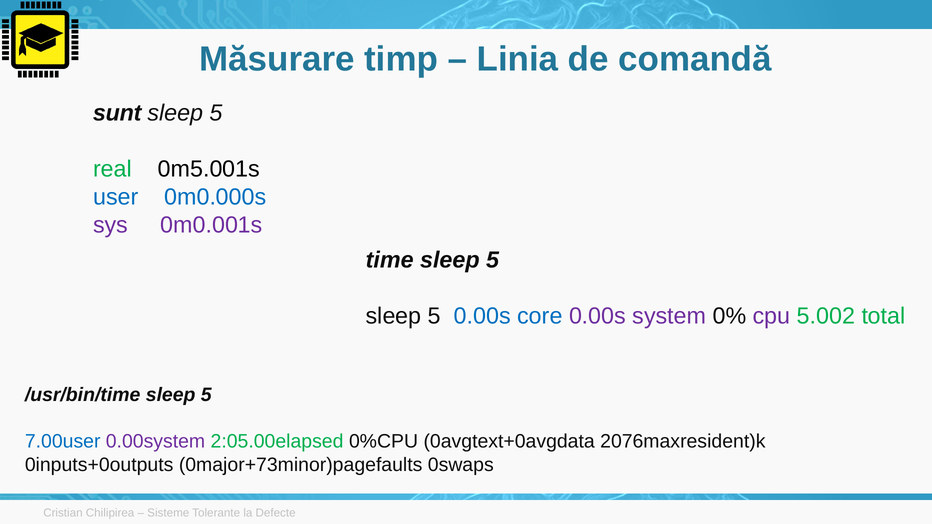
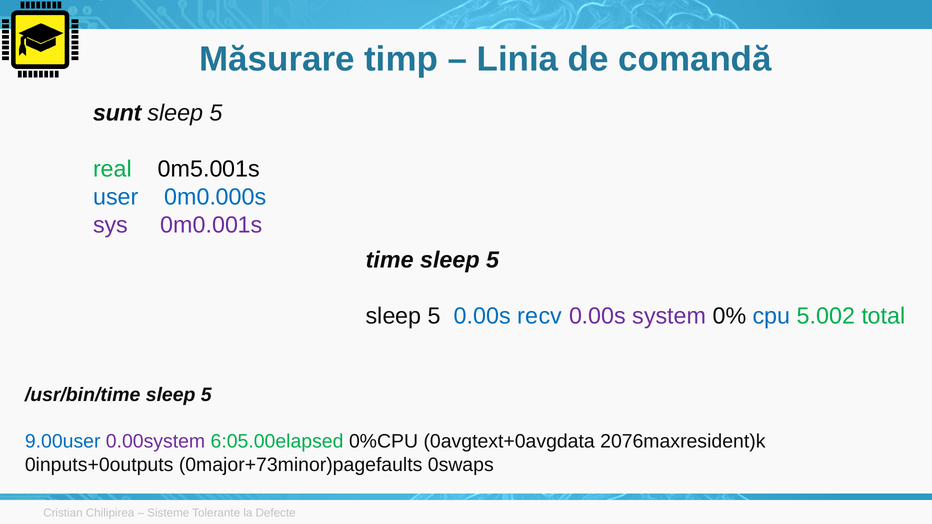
core: core -> recv
cpu colour: purple -> blue
7.00user: 7.00user -> 9.00user
2:05.00elapsed: 2:05.00elapsed -> 6:05.00elapsed
